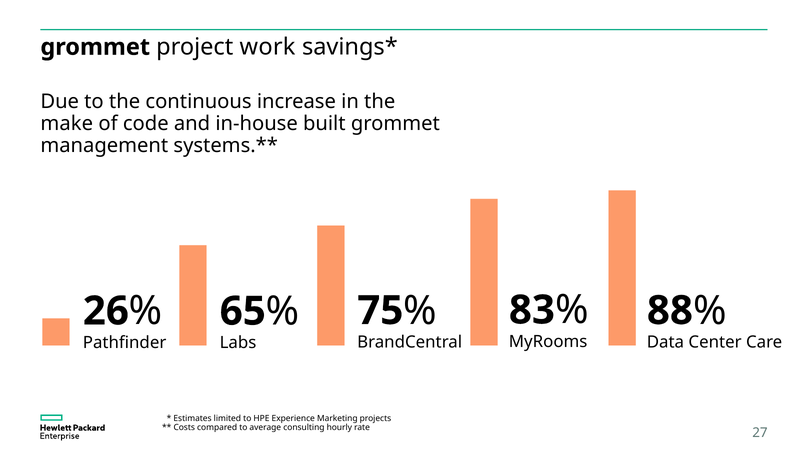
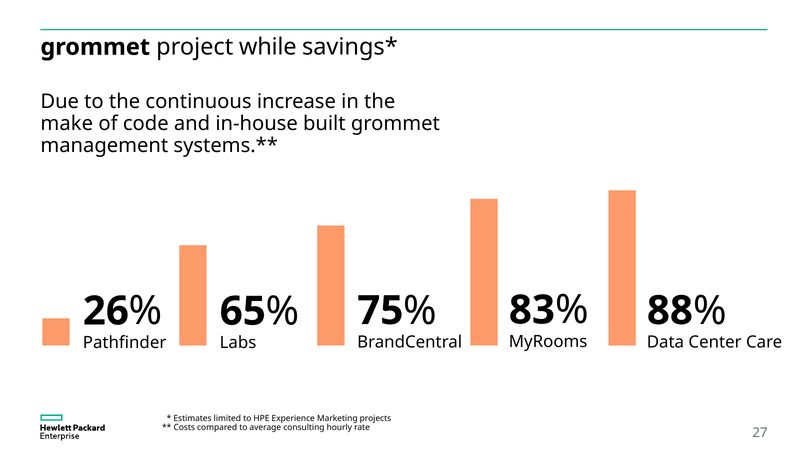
work: work -> while
